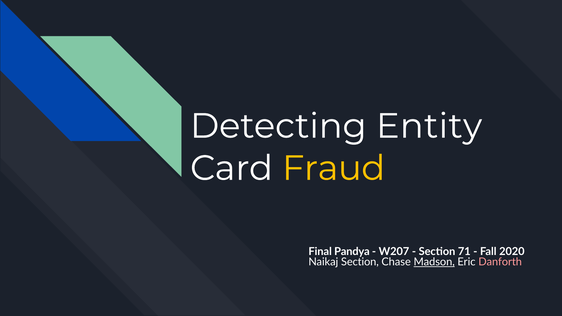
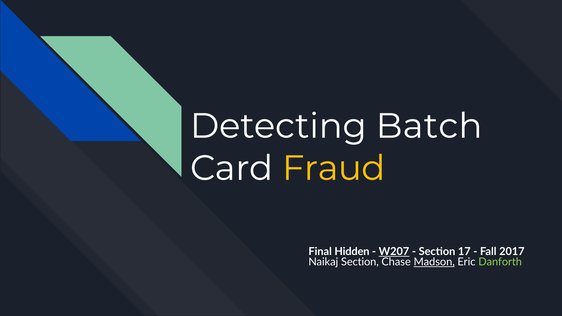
Entity: Entity -> Batch
Pandya: Pandya -> Hidden
W207 underline: none -> present
71: 71 -> 17
2020: 2020 -> 2017
Danforth colour: pink -> light green
